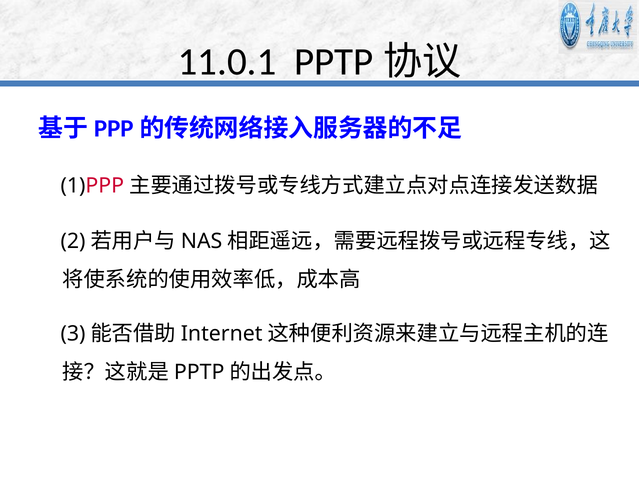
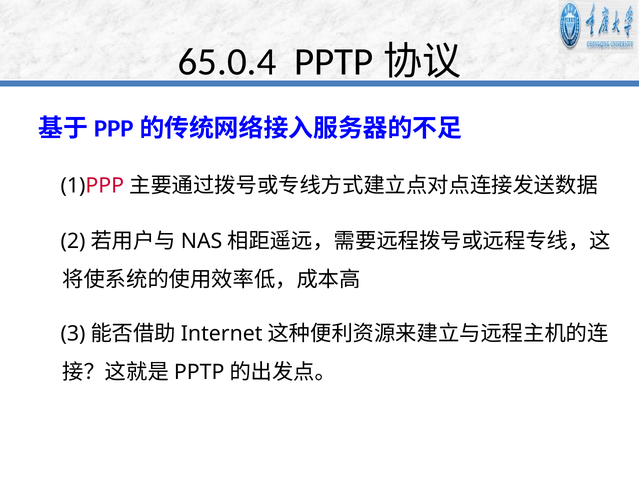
11.0.1: 11.0.1 -> 65.0.4
